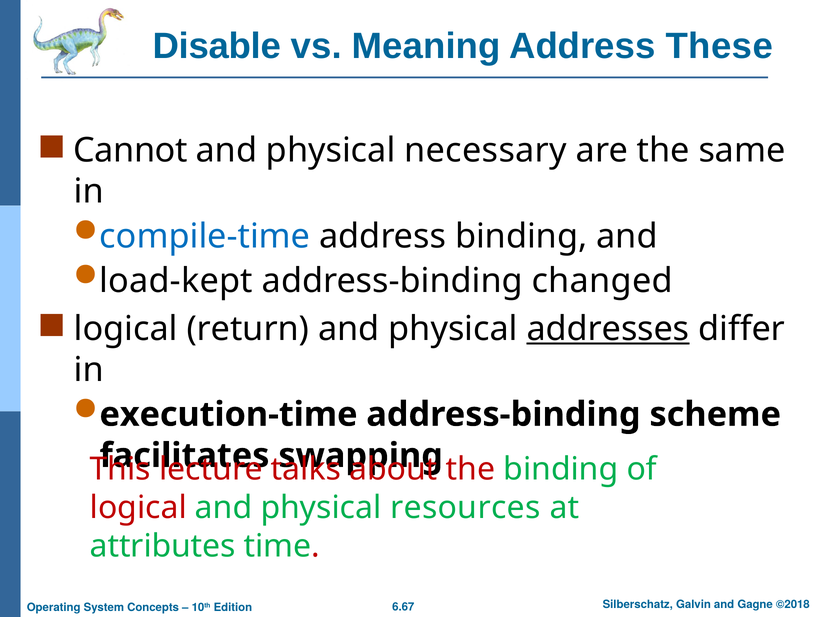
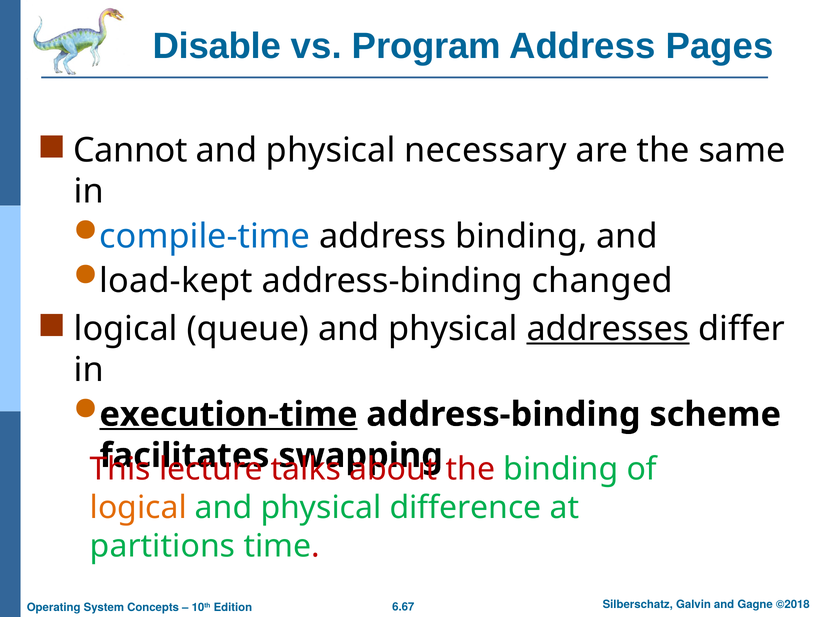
Meaning: Meaning -> Program
These: These -> Pages
return: return -> queue
execution-time underline: none -> present
logical at (138, 508) colour: red -> orange
resources: resources -> difference
attributes: attributes -> partitions
